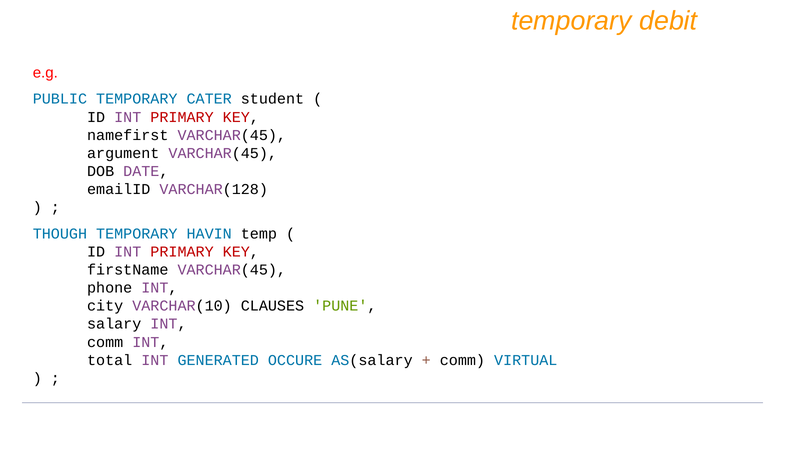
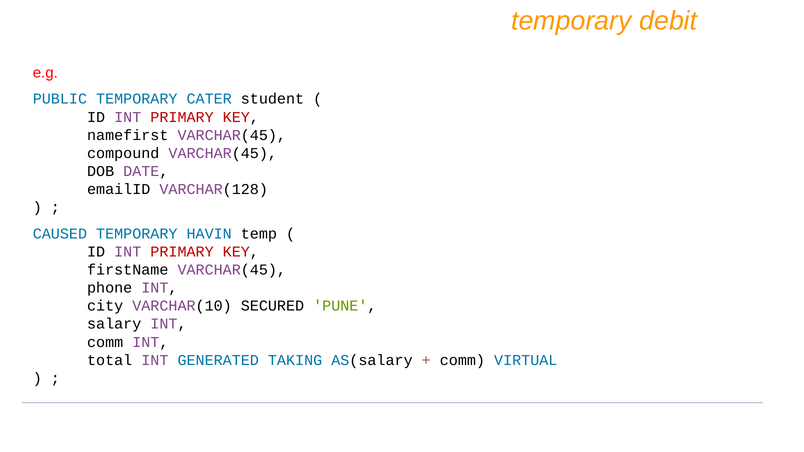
argument: argument -> compound
THOUGH: THOUGH -> CAUSED
CLAUSES: CLAUSES -> SECURED
OCCURE: OCCURE -> TAKING
